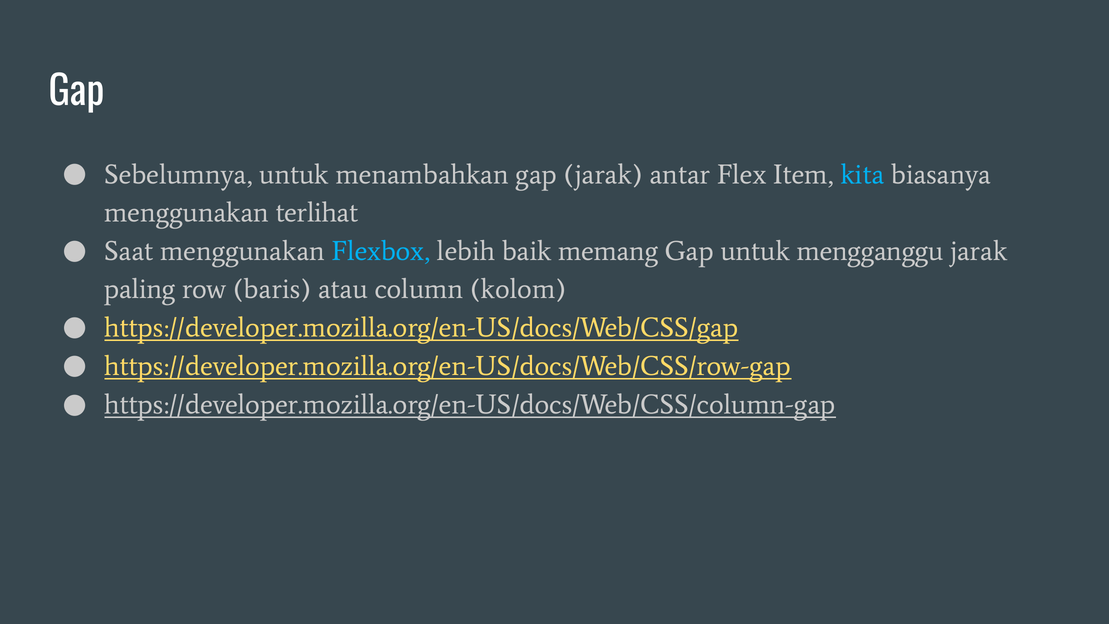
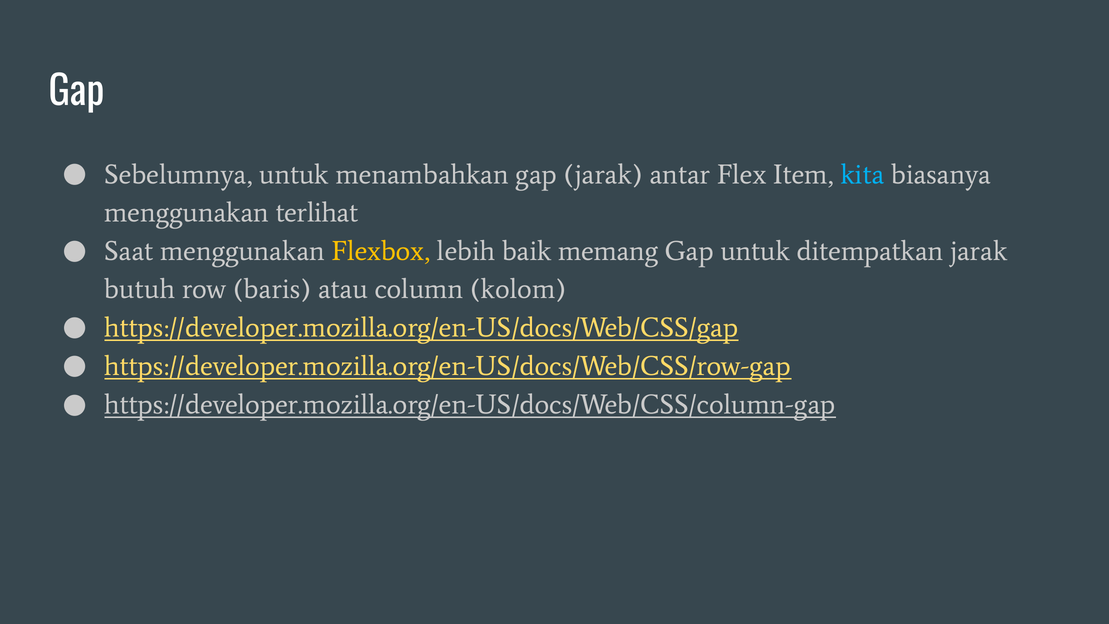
Flexbox colour: light blue -> yellow
mengganggu: mengganggu -> ditempatkan
paling: paling -> butuh
